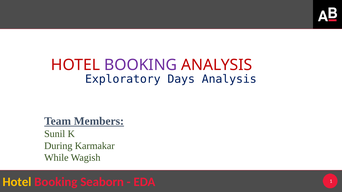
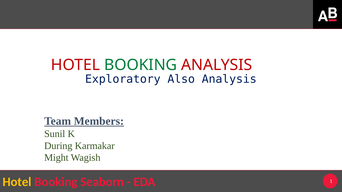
BOOKING at (141, 65) colour: purple -> green
Days: Days -> Also
While: While -> Might
